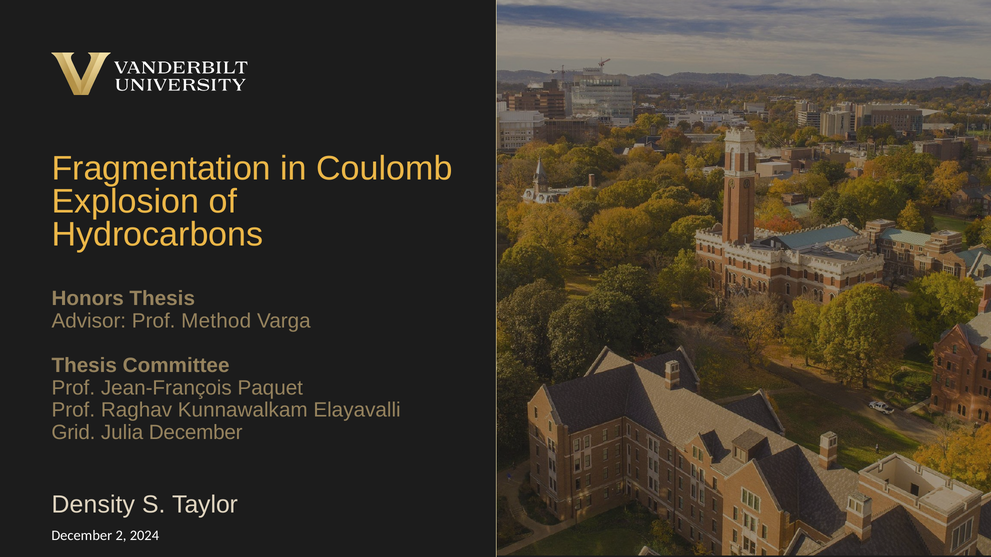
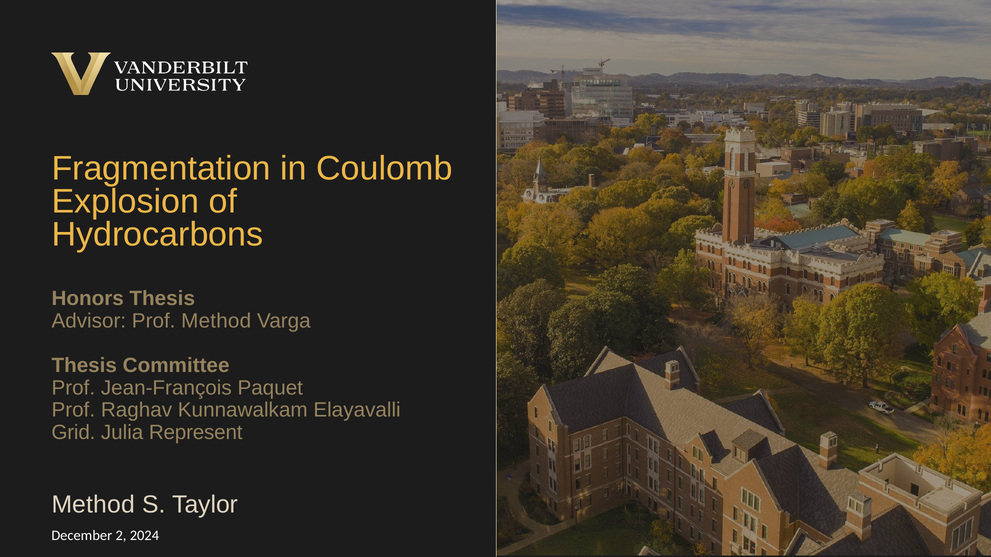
Julia December: December -> Represent
Density at (93, 505): Density -> Method
